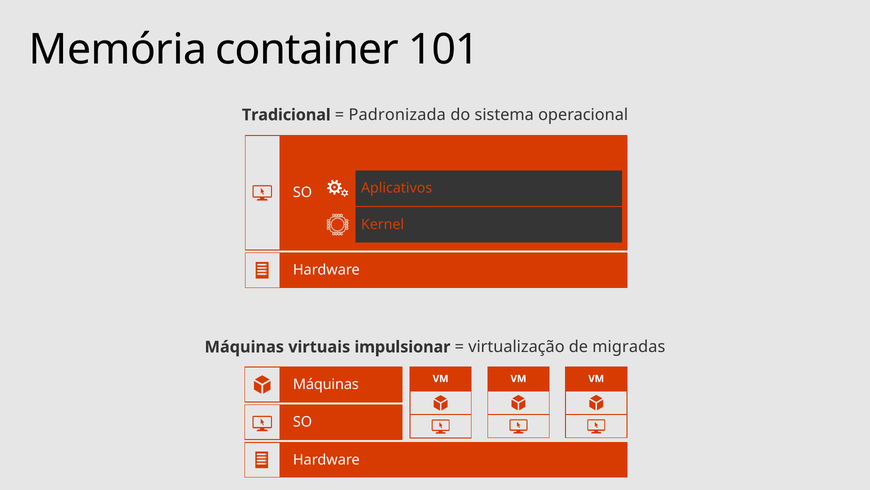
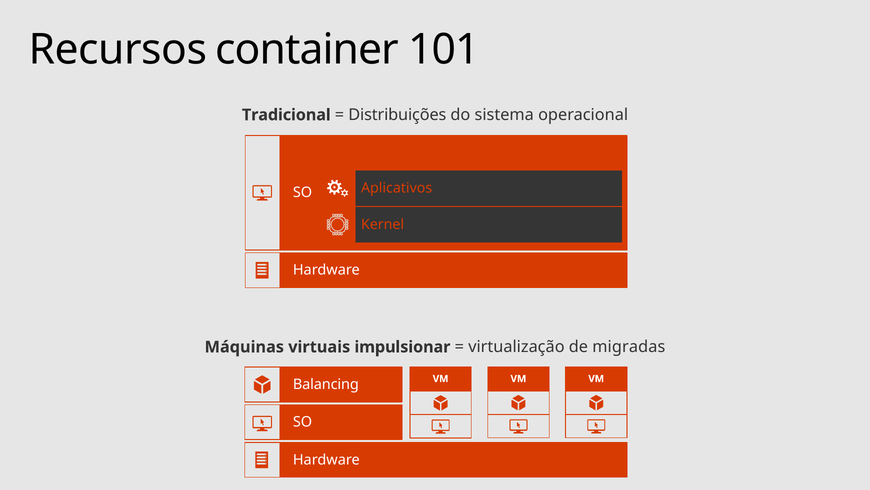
Memória: Memória -> Recursos
Padronizada: Padronizada -> Distribuições
Máquinas at (326, 384): Máquinas -> Balancing
